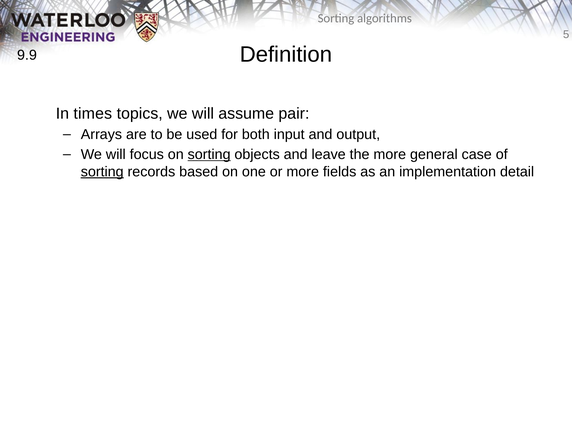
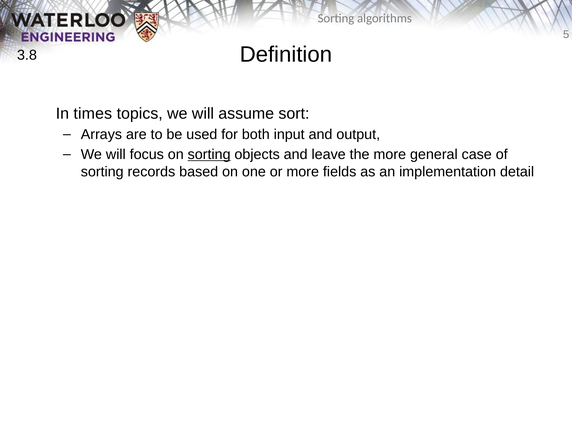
9.9: 9.9 -> 3.8
pair: pair -> sort
sorting at (102, 172) underline: present -> none
